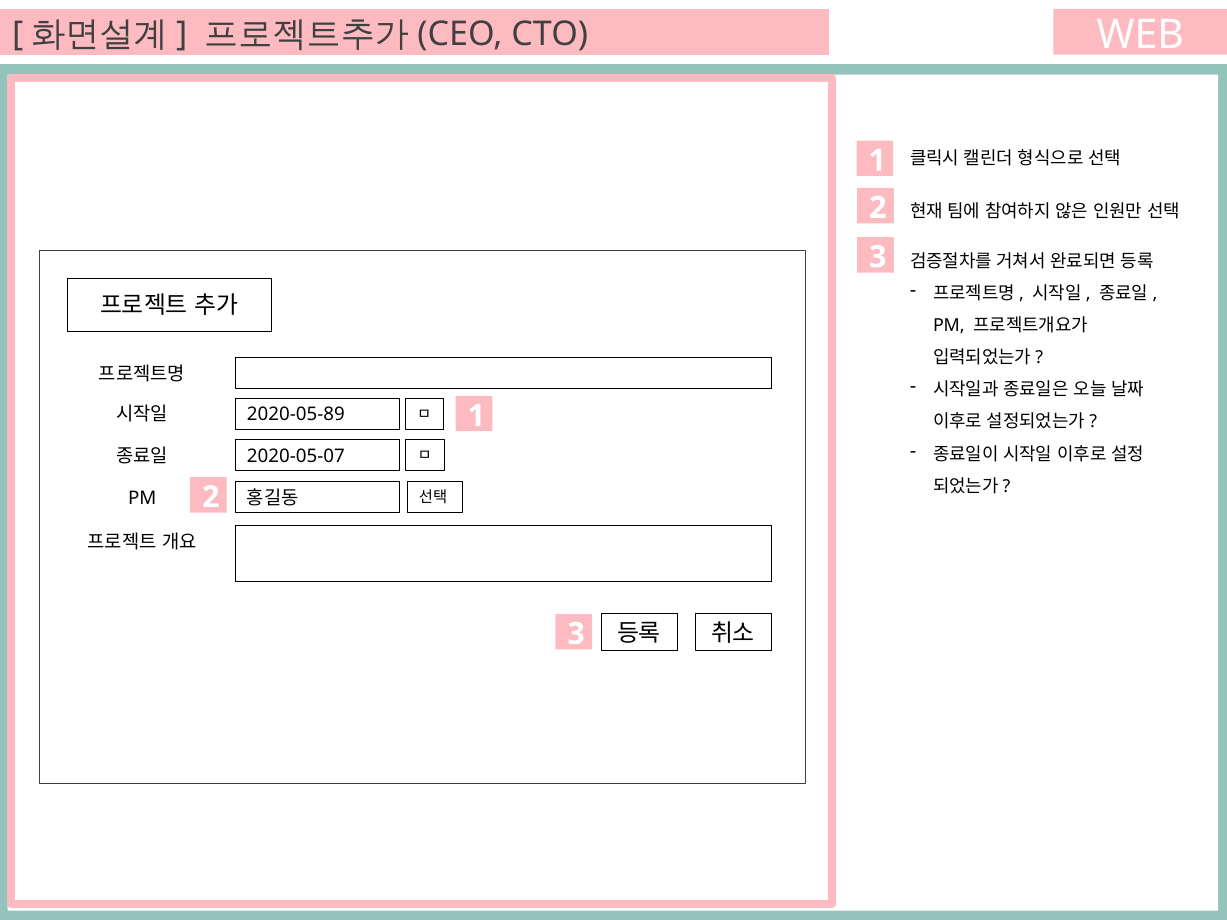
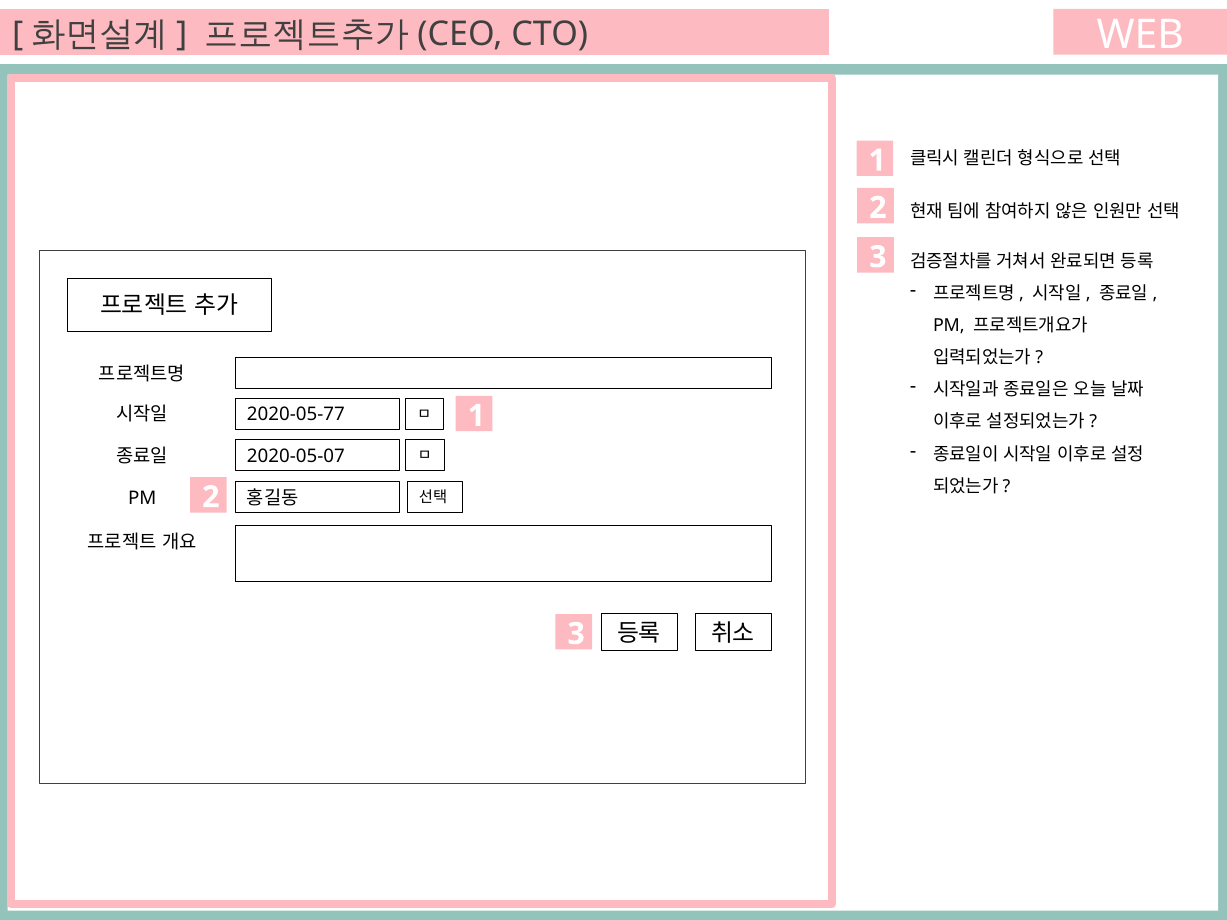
2020-05-89: 2020-05-89 -> 2020-05-77
